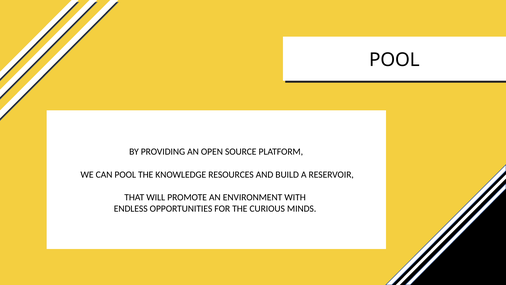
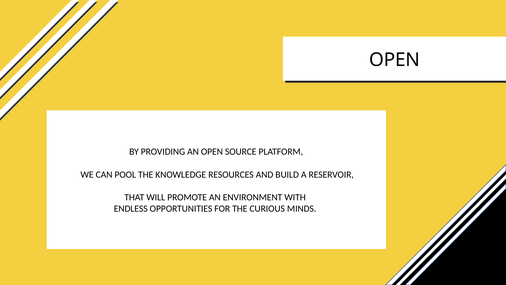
POOL at (395, 60): POOL -> OPEN
